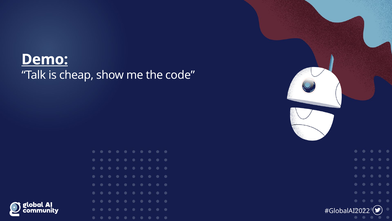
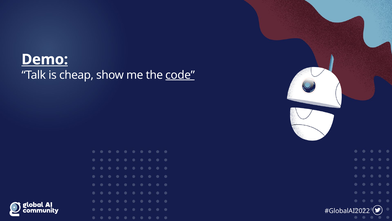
code underline: none -> present
